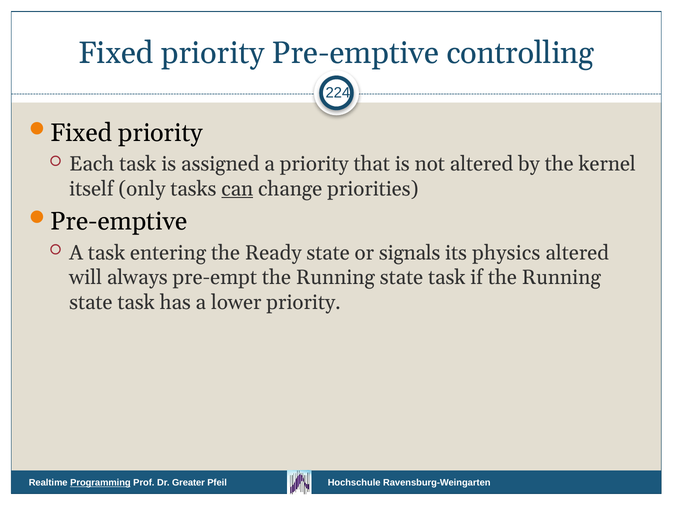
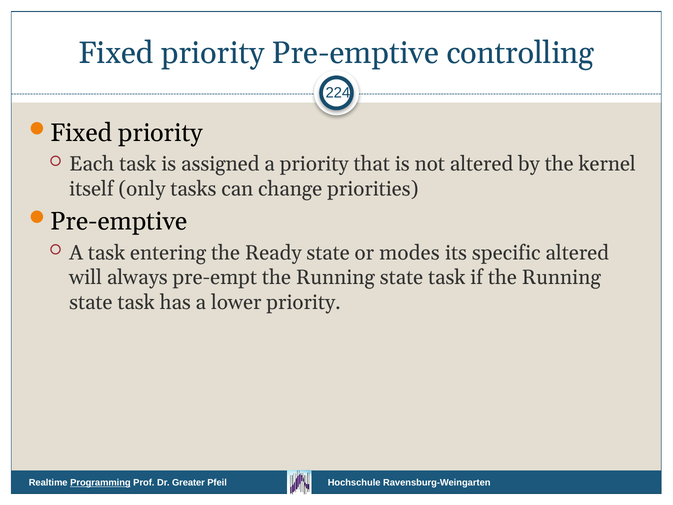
can underline: present -> none
signals: signals -> modes
physics: physics -> specific
